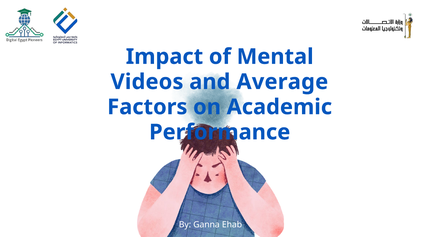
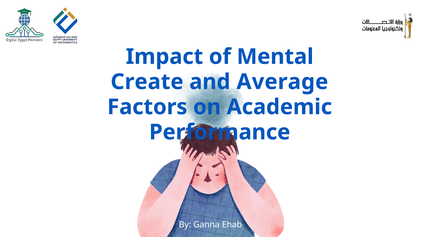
Videos: Videos -> Create
